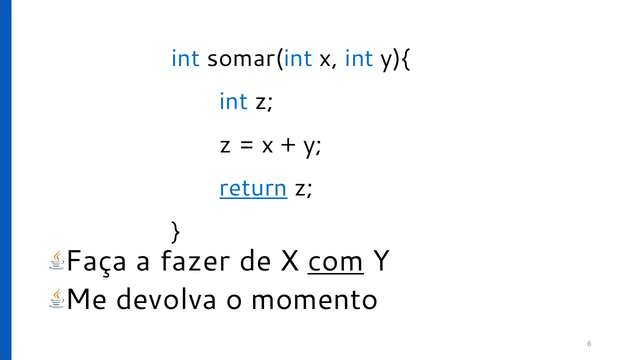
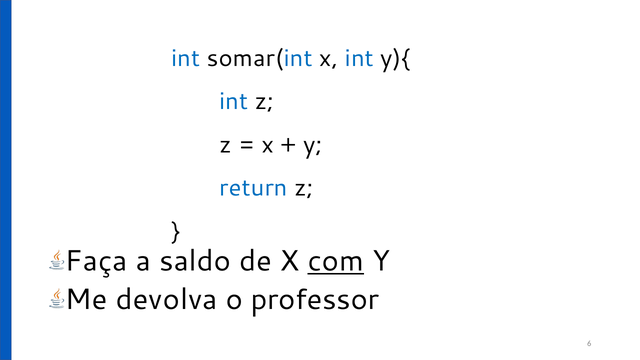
return underline: present -> none
fazer: fazer -> saldo
momento: momento -> professor
